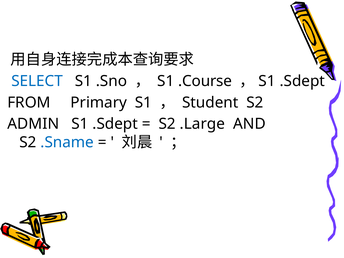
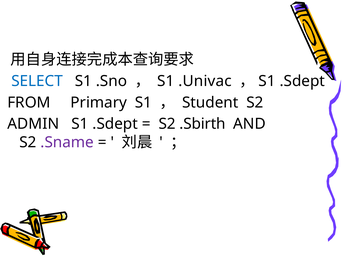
.Course: .Course -> .Univac
.Large: .Large -> .Sbirth
.Sname colour: blue -> purple
